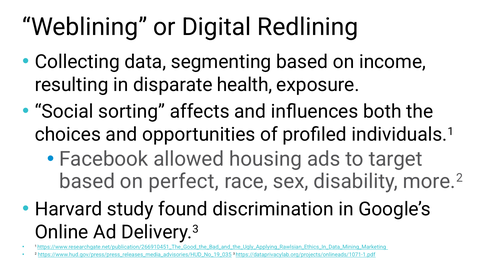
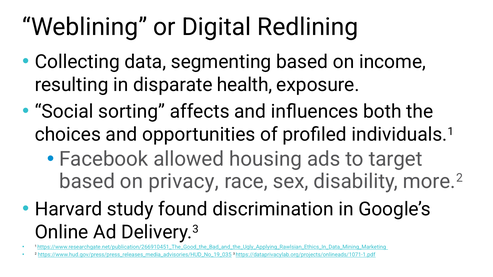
perfect: perfect -> privacy
